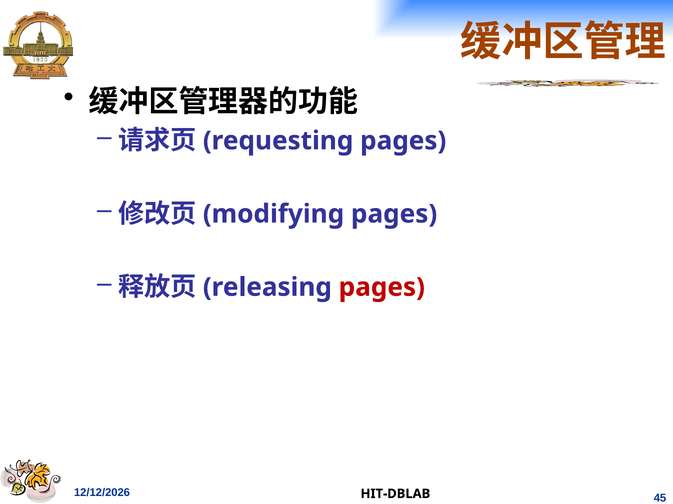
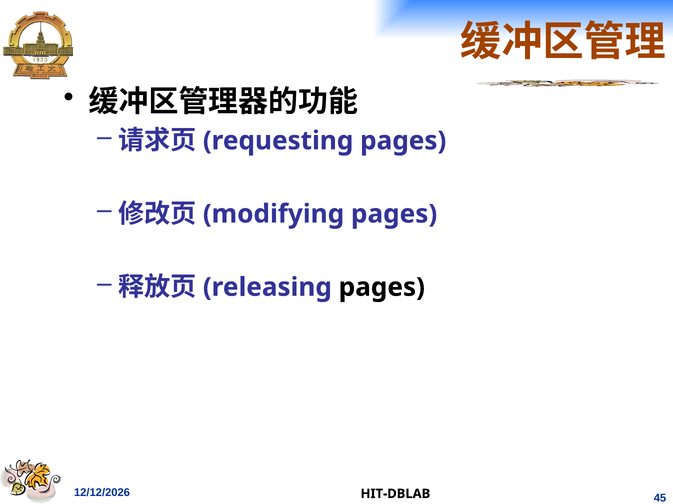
pages at (382, 288) colour: red -> black
